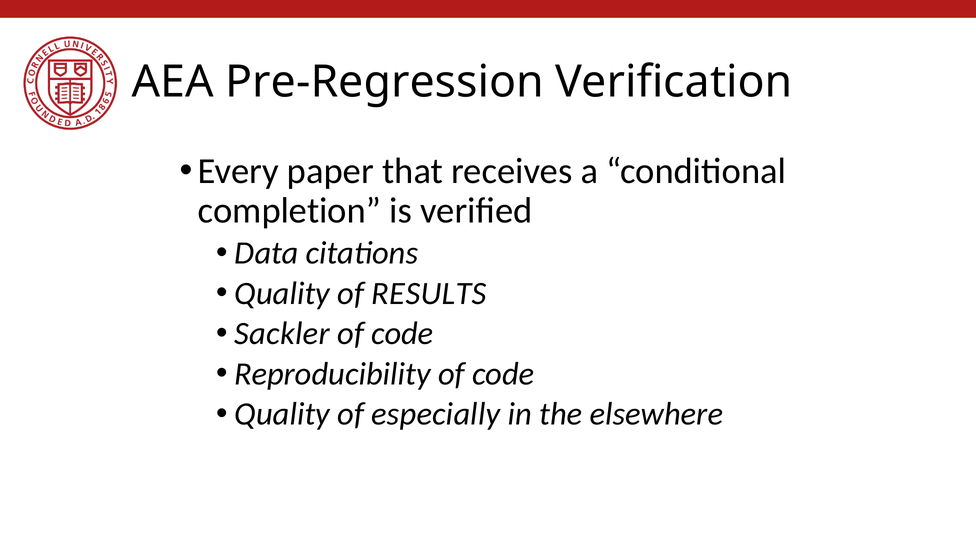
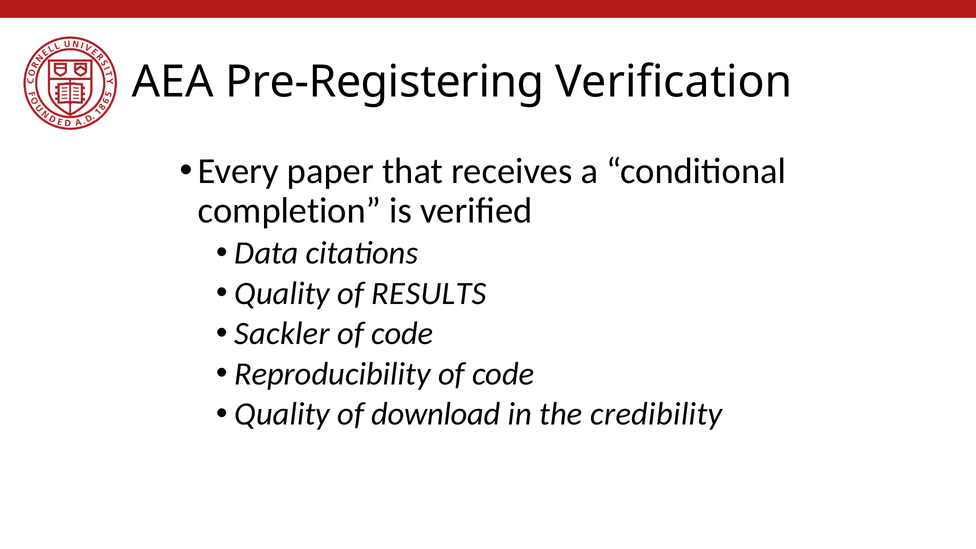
Pre-Regression: Pre-Regression -> Pre-Registering
especially: especially -> download
elsewhere: elsewhere -> credibility
